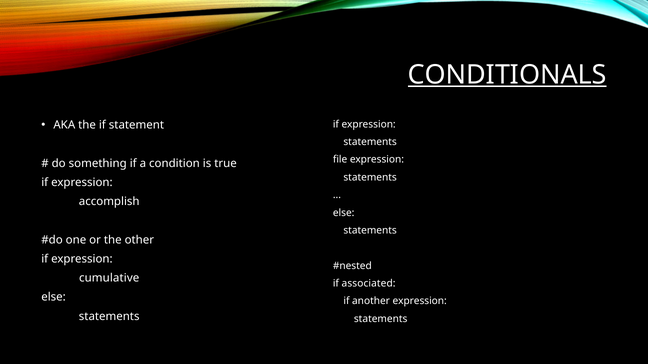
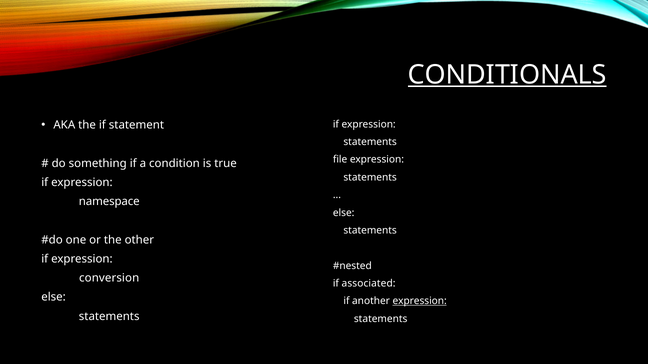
accomplish: accomplish -> namespace
cumulative: cumulative -> conversion
expression at (420, 301) underline: none -> present
